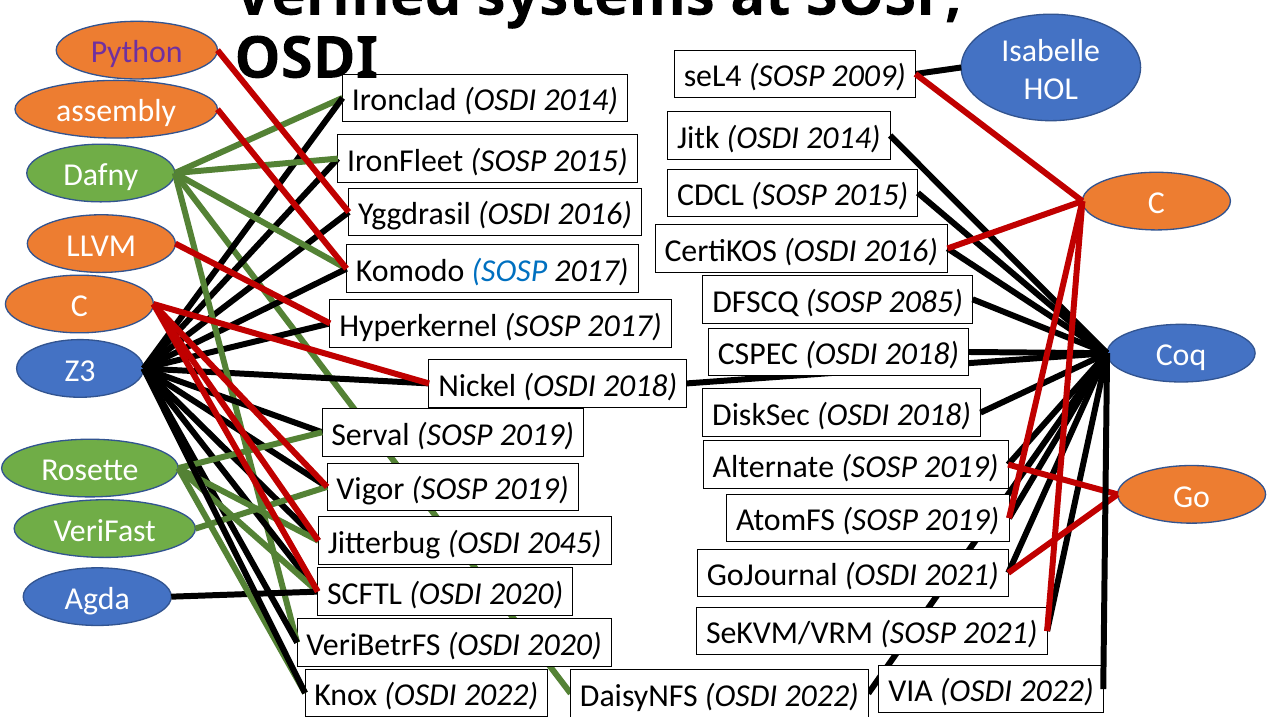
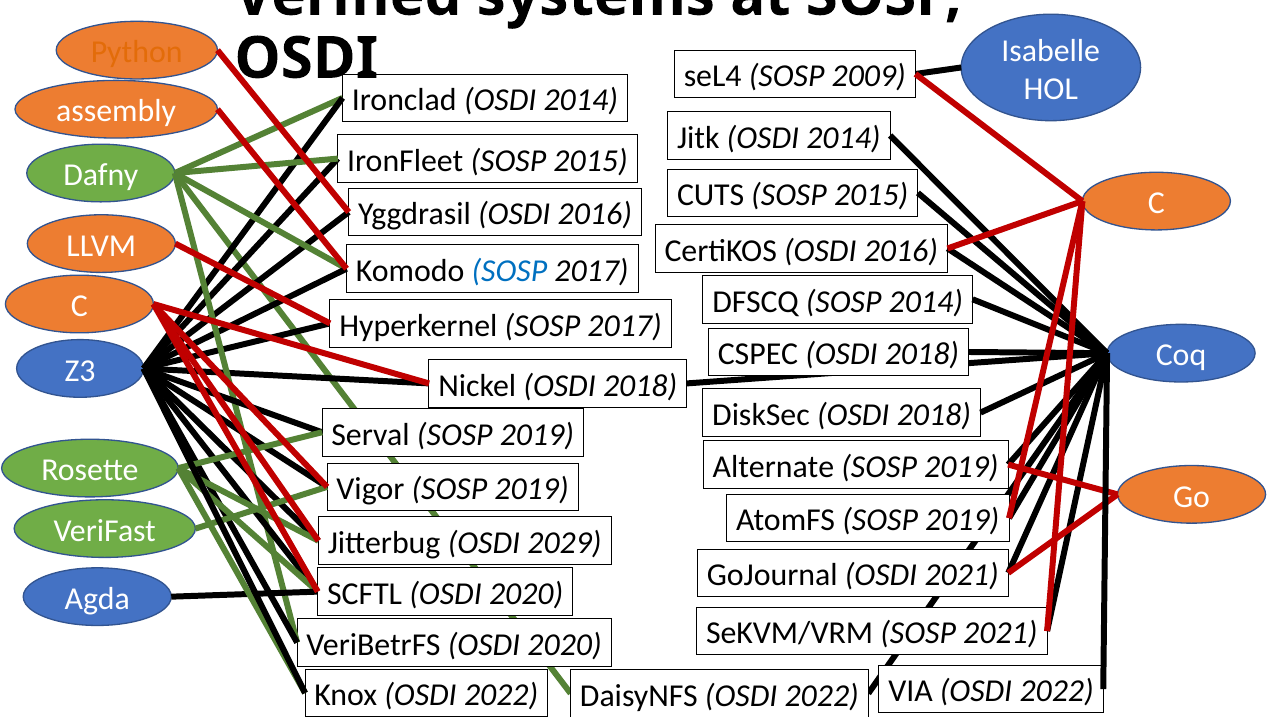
Python colour: purple -> orange
CDCL: CDCL -> CUTS
SOSP 2085: 2085 -> 2014
2045: 2045 -> 2029
